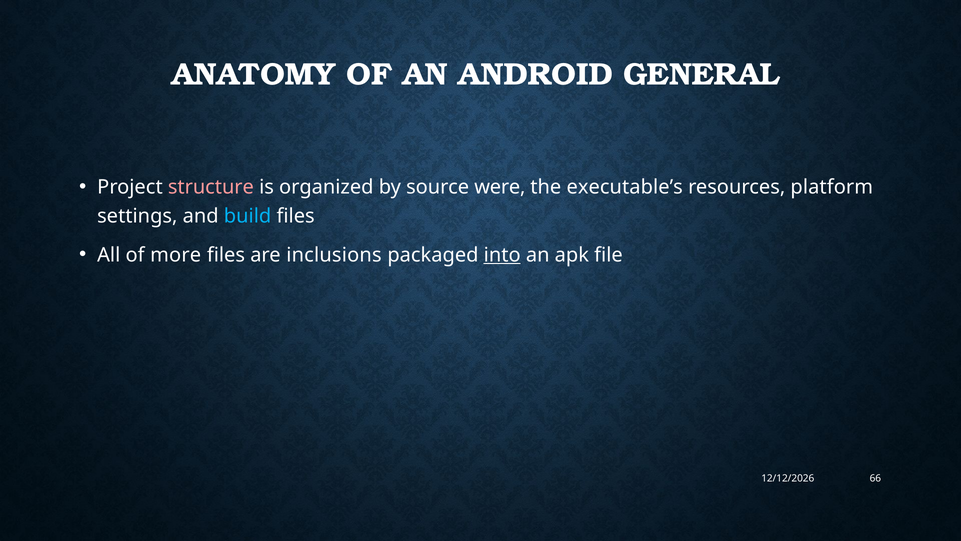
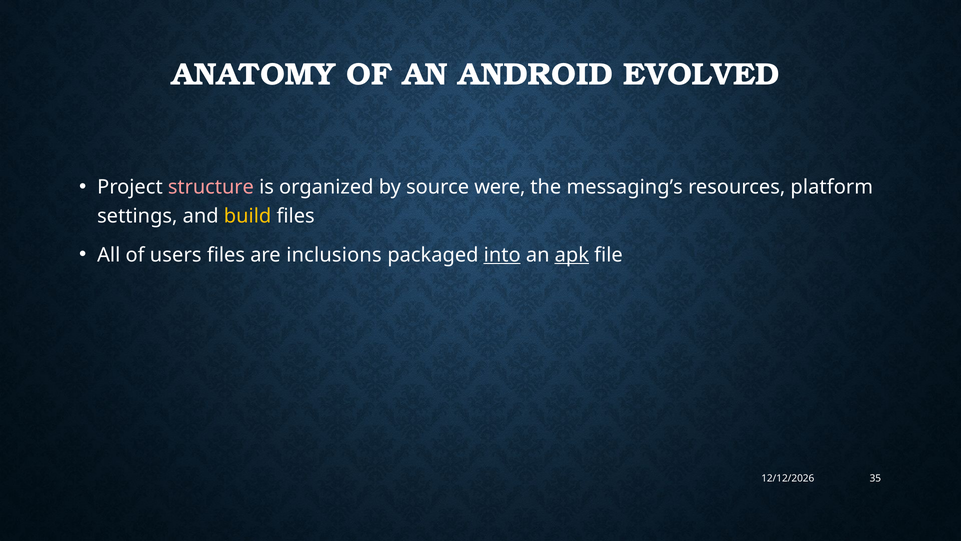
GENERAL: GENERAL -> EVOLVED
executable’s: executable’s -> messaging’s
build colour: light blue -> yellow
more: more -> users
apk underline: none -> present
66: 66 -> 35
